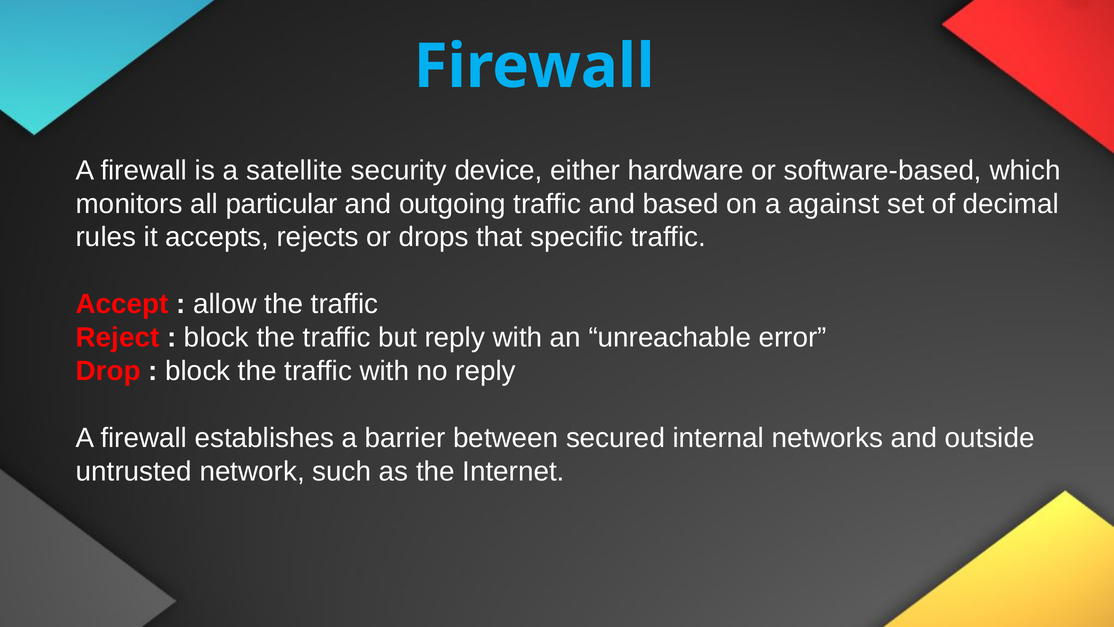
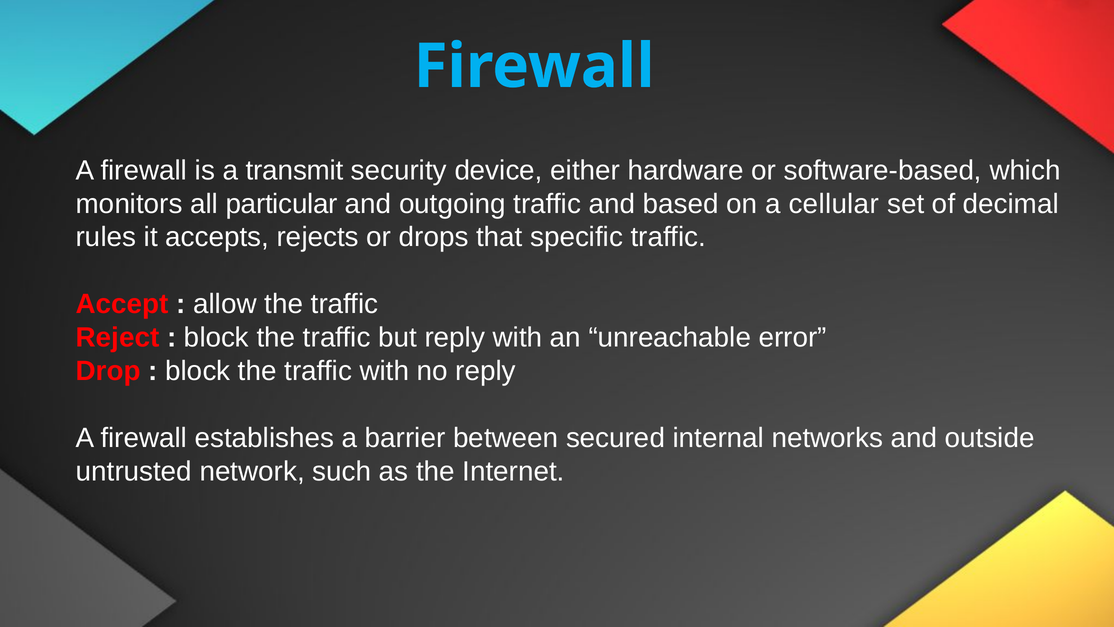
satellite: satellite -> transmit
against: against -> cellular
